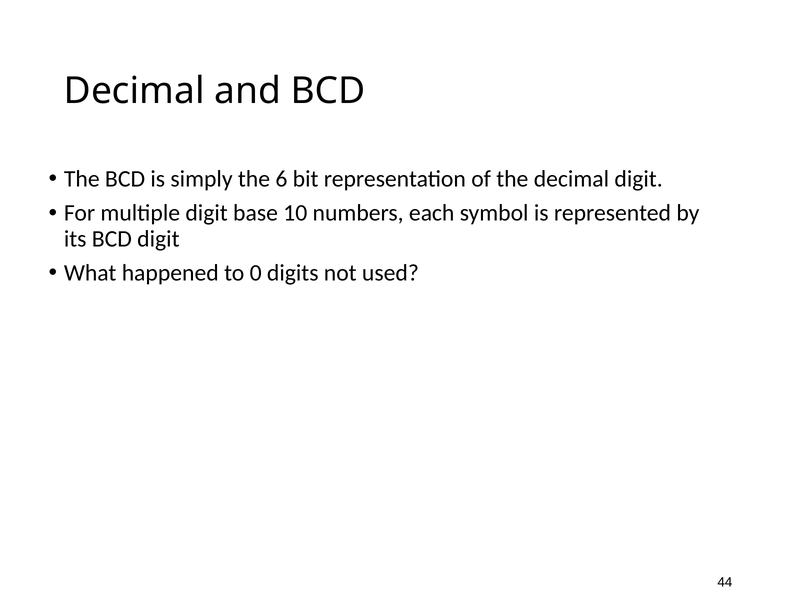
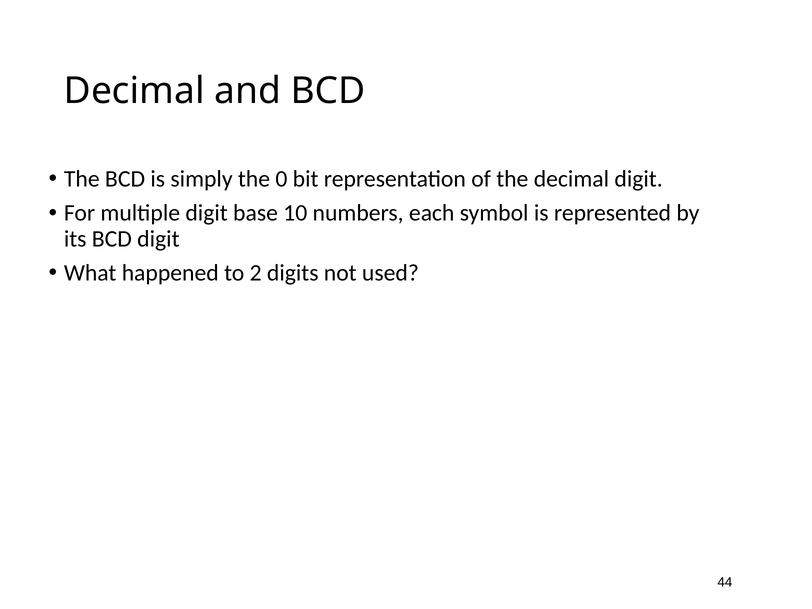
6: 6 -> 0
0: 0 -> 2
